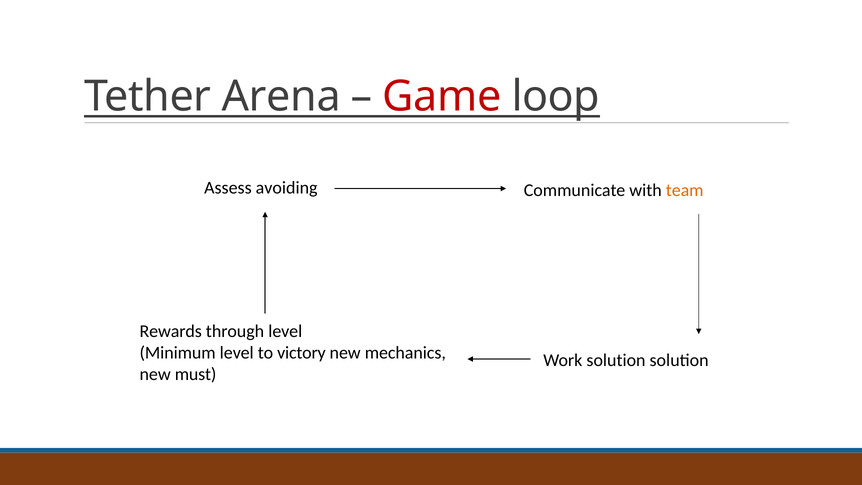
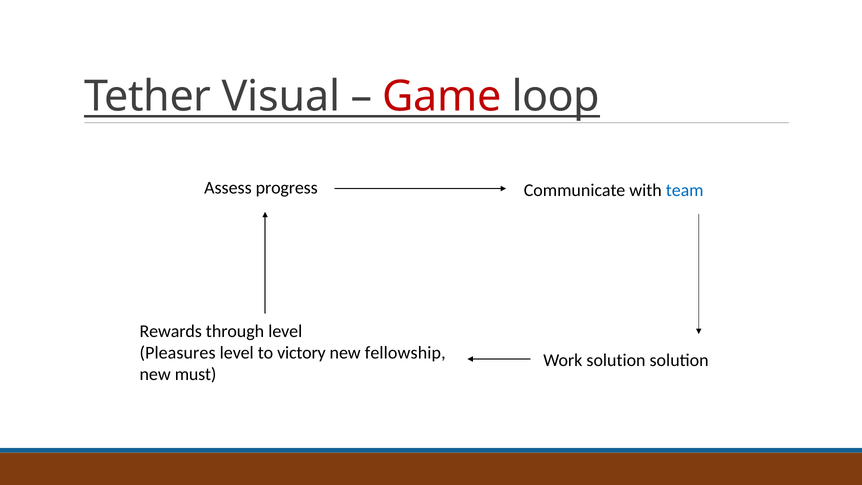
Arena: Arena -> Visual
avoiding: avoiding -> progress
team colour: orange -> blue
Minimum: Minimum -> Pleasures
mechanics: mechanics -> fellowship
